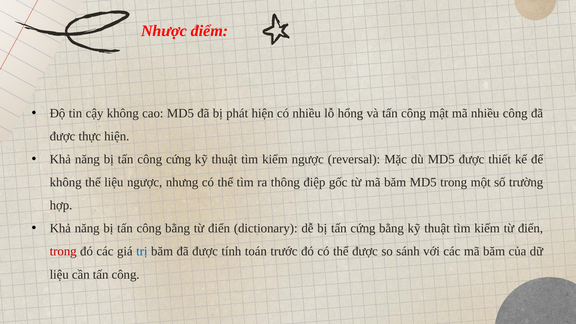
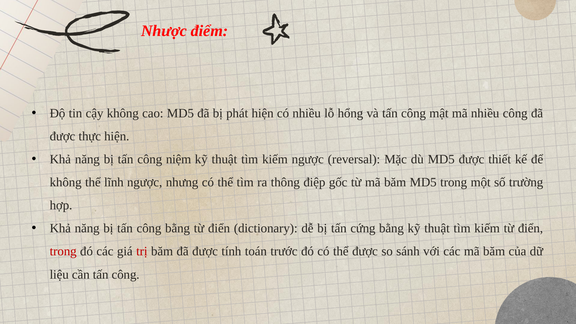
công cứng: cứng -> niệm
thể liệu: liệu -> lĩnh
trị colour: blue -> red
